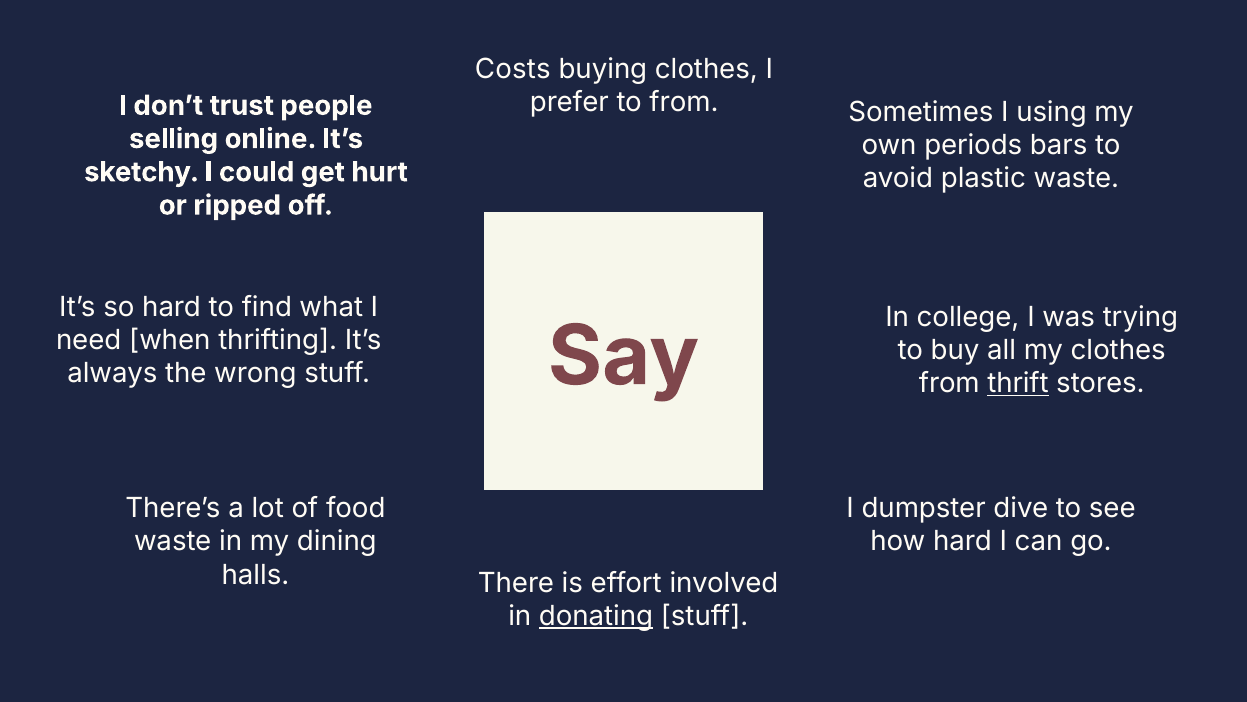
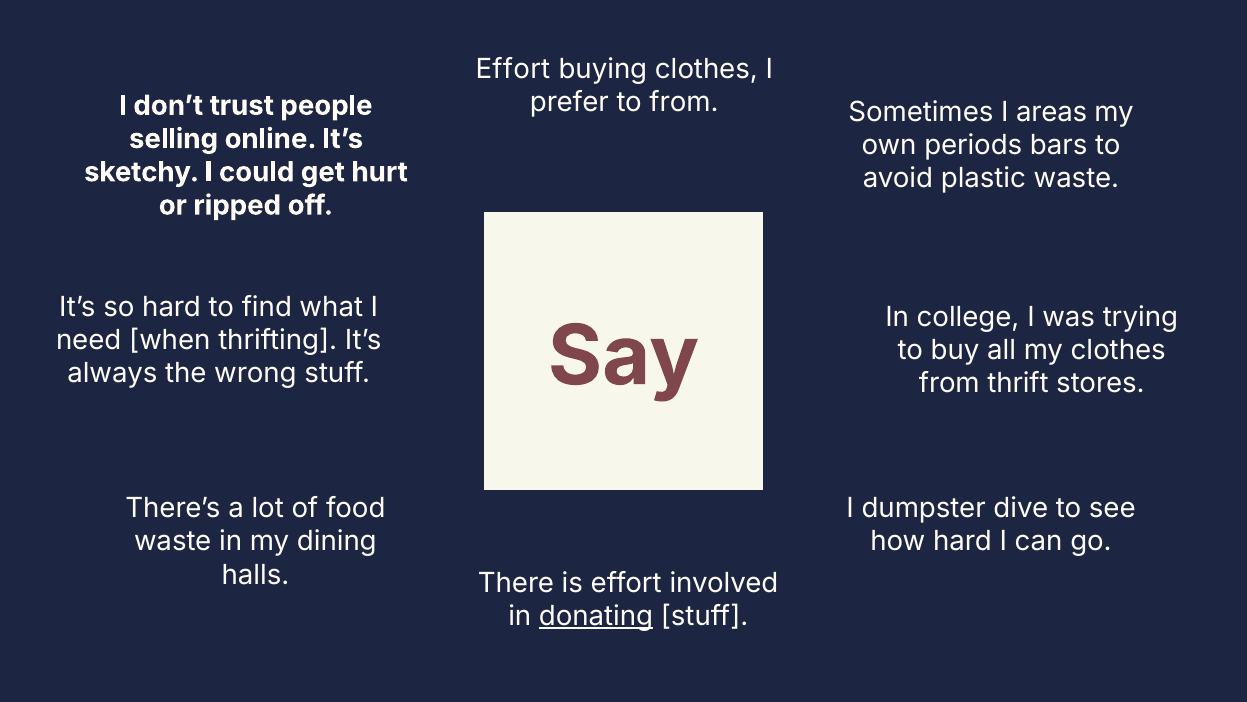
Costs at (513, 69): Costs -> Effort
using: using -> areas
thrift underline: present -> none
